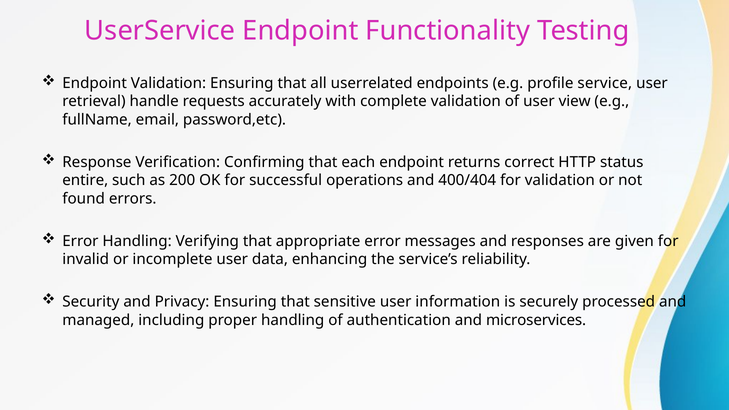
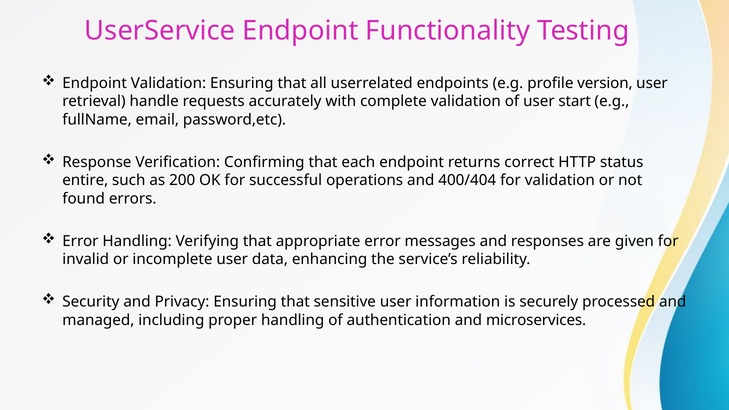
service: service -> version
view: view -> start
